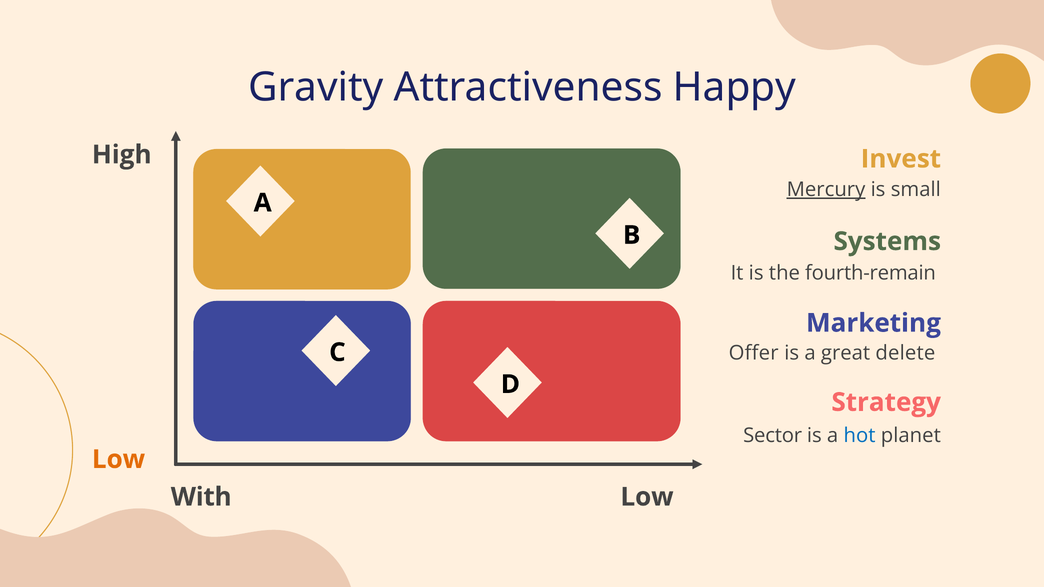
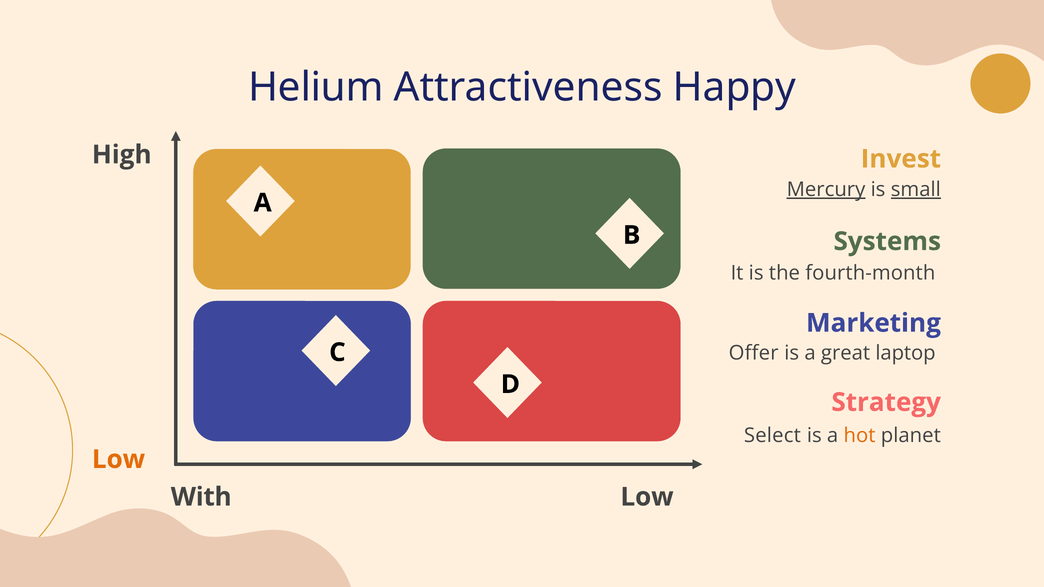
Gravity: Gravity -> Helium
small underline: none -> present
fourth-remain: fourth-remain -> fourth-month
delete: delete -> laptop
Sector: Sector -> Select
hot colour: blue -> orange
